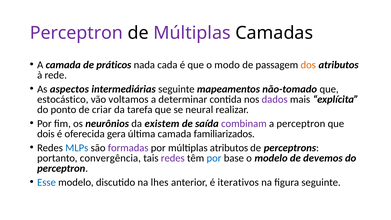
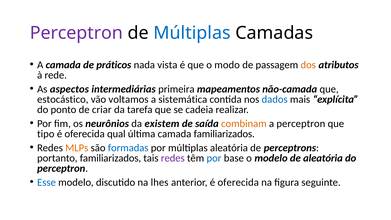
Múltiplas at (192, 33) colour: purple -> blue
cada: cada -> vista
intermediárias seguinte: seguinte -> primeira
não-tomado: não-tomado -> não-camada
determinar: determinar -> sistemática
dados colour: purple -> blue
neural: neural -> cadeia
combinam colour: purple -> orange
dois: dois -> tipo
gera: gera -> qual
MLPs colour: blue -> orange
formadas colour: purple -> blue
múltiplas atributos: atributos -> aleatória
portanto convergência: convergência -> familiarizados
de devemos: devemos -> aleatória
anterior é iterativos: iterativos -> oferecida
